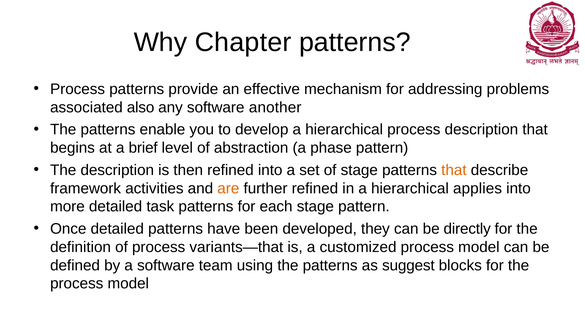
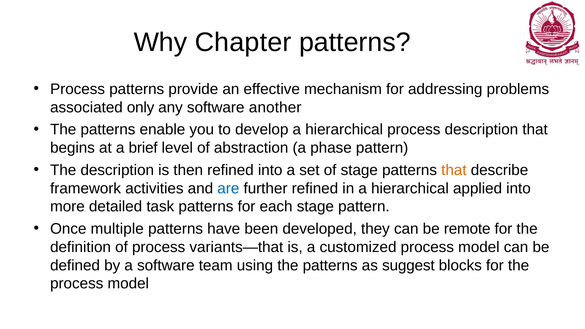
also: also -> only
are colour: orange -> blue
applies: applies -> applied
Once detailed: detailed -> multiple
directly: directly -> remote
